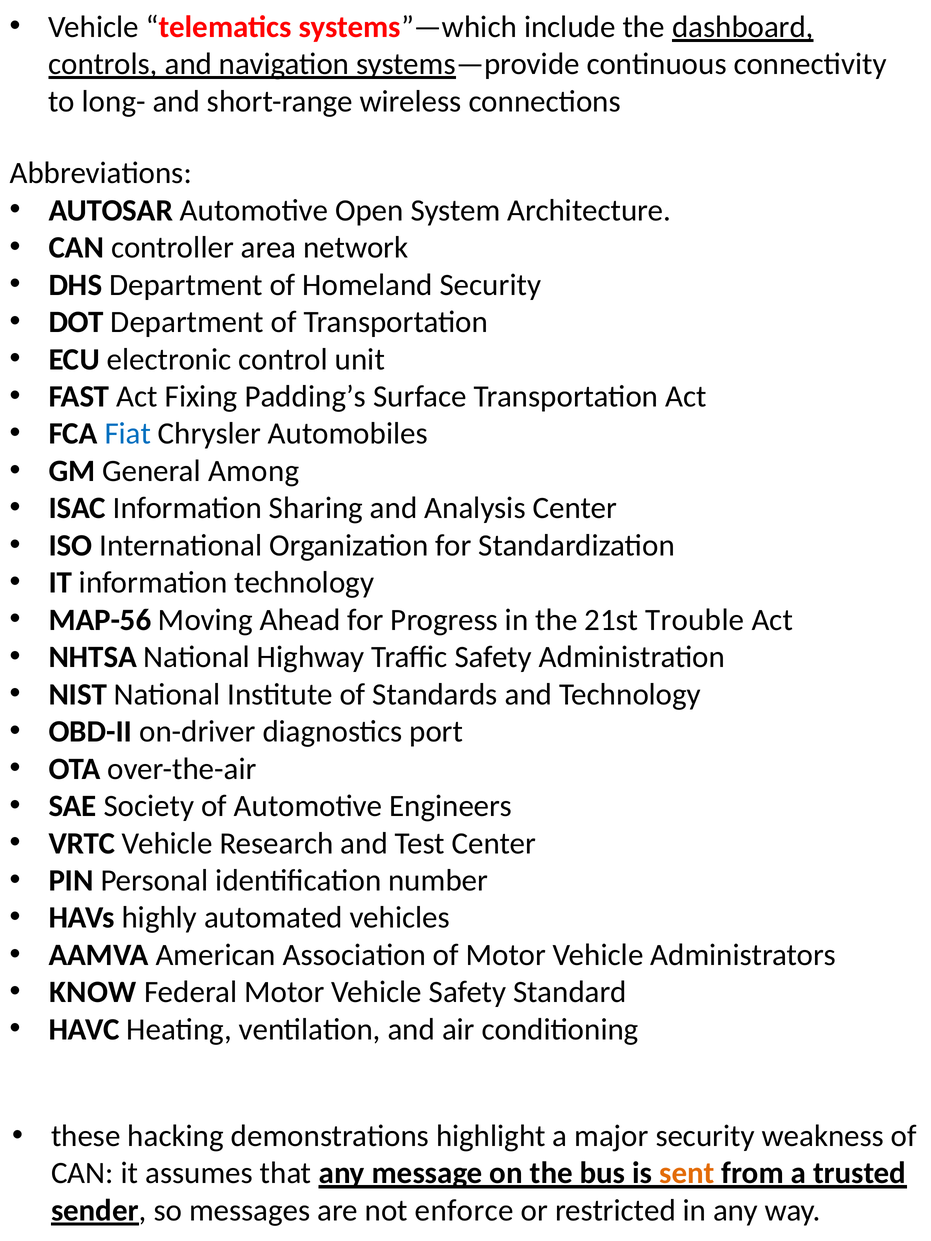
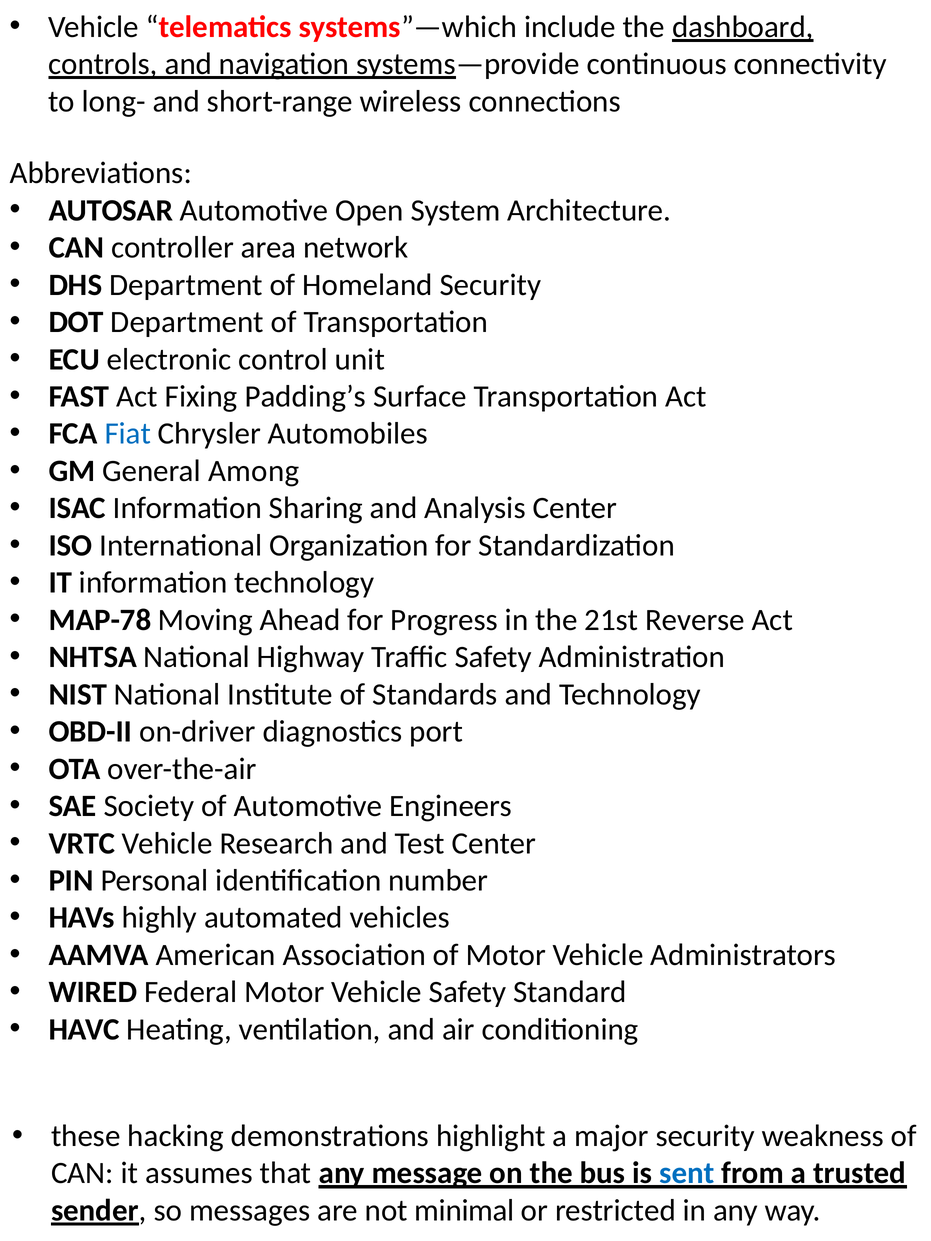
MAP-56: MAP-56 -> MAP-78
Trouble: Trouble -> Reverse
KNOW: KNOW -> WIRED
sent colour: orange -> blue
enforce: enforce -> minimal
